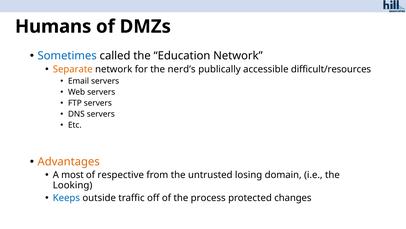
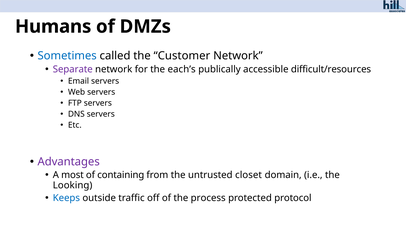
Education: Education -> Customer
Separate colour: orange -> purple
nerd’s: nerd’s -> each’s
Advantages colour: orange -> purple
respective: respective -> containing
losing: losing -> closet
changes: changes -> protocol
